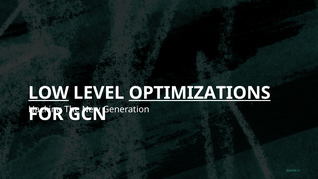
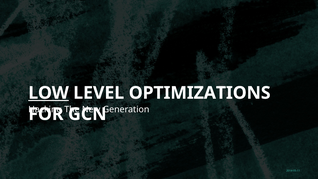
OPTIMIZATIONS underline: present -> none
